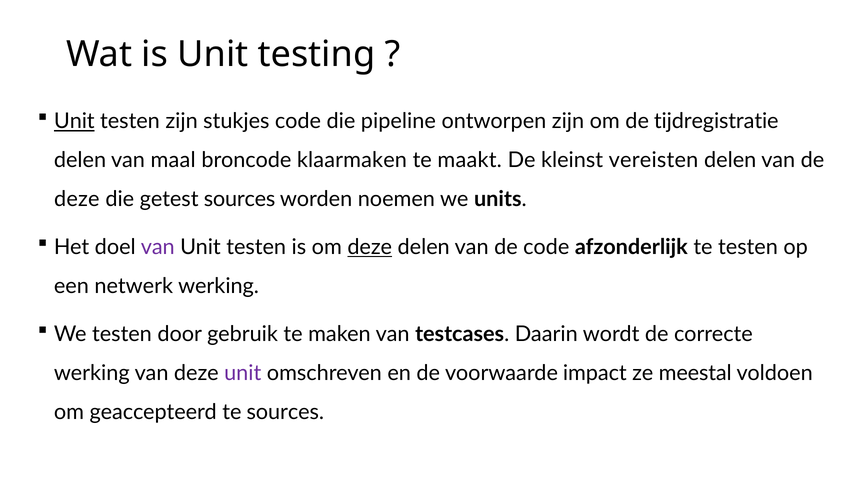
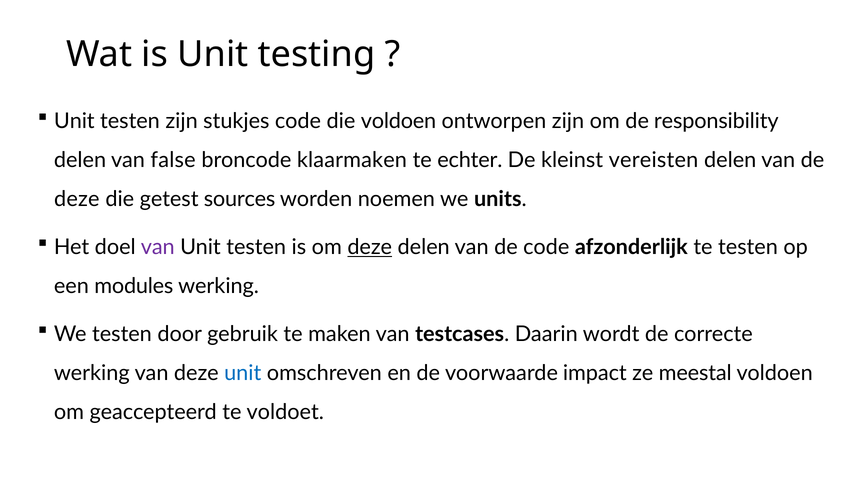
Unit at (74, 122) underline: present -> none
die pipeline: pipeline -> voldoen
tijdregistratie: tijdregistratie -> responsibility
maal: maal -> false
maakt: maakt -> echter
netwerk: netwerk -> modules
unit at (243, 374) colour: purple -> blue
te sources: sources -> voldoet
